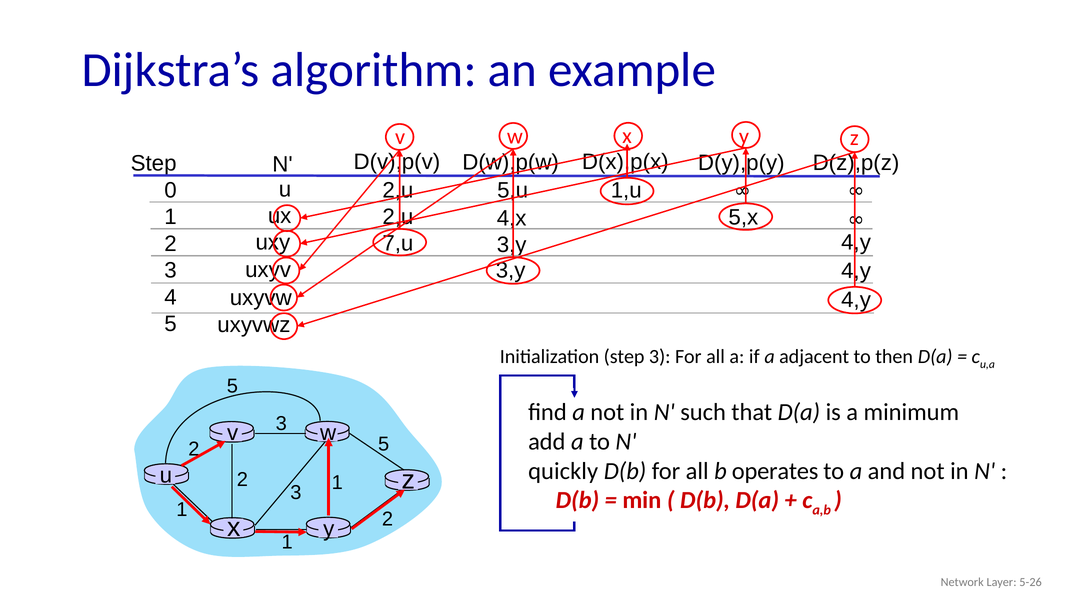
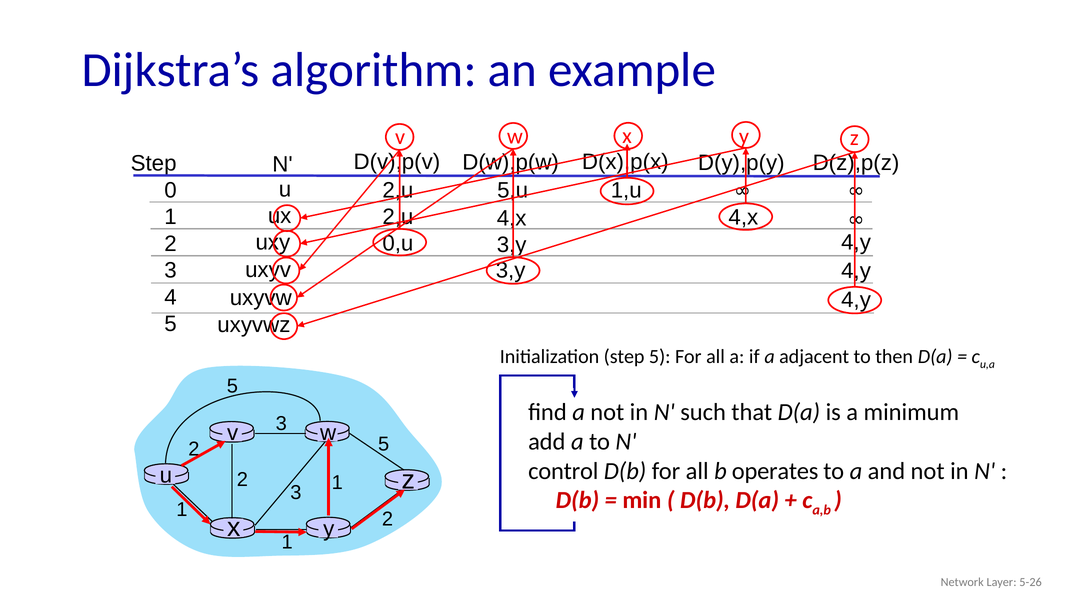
5,x at (743, 217): 5,x -> 4,x
7,u: 7,u -> 0,u
step 3: 3 -> 5
quickly: quickly -> control
